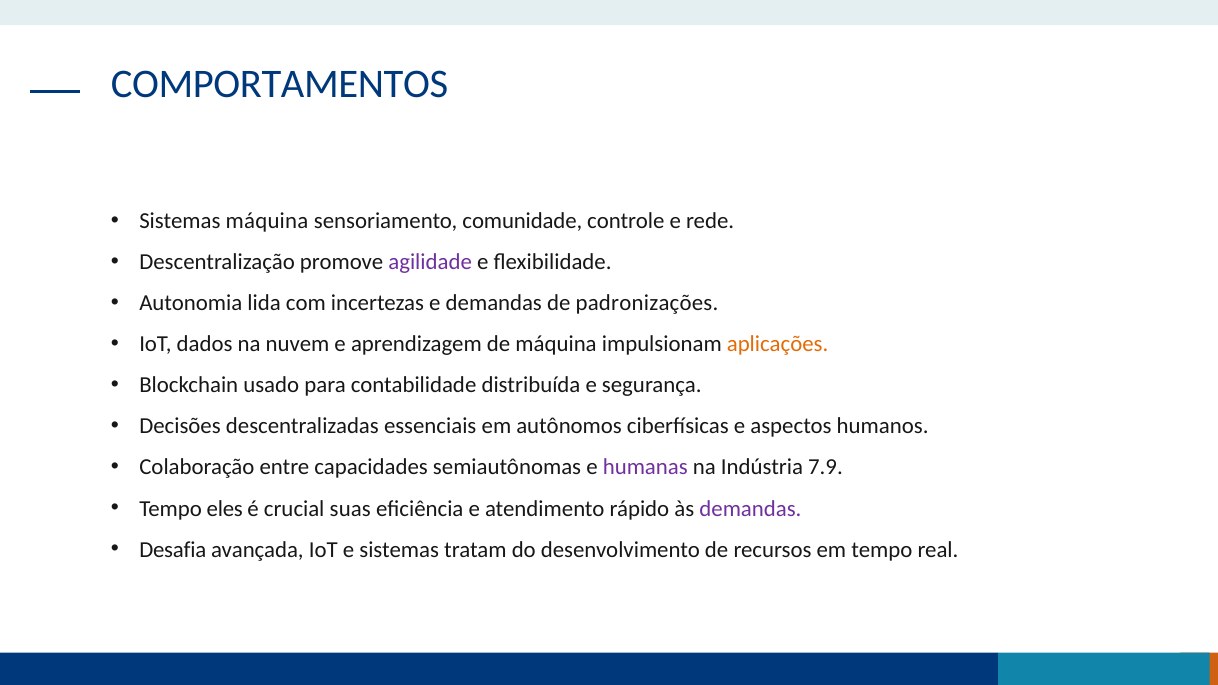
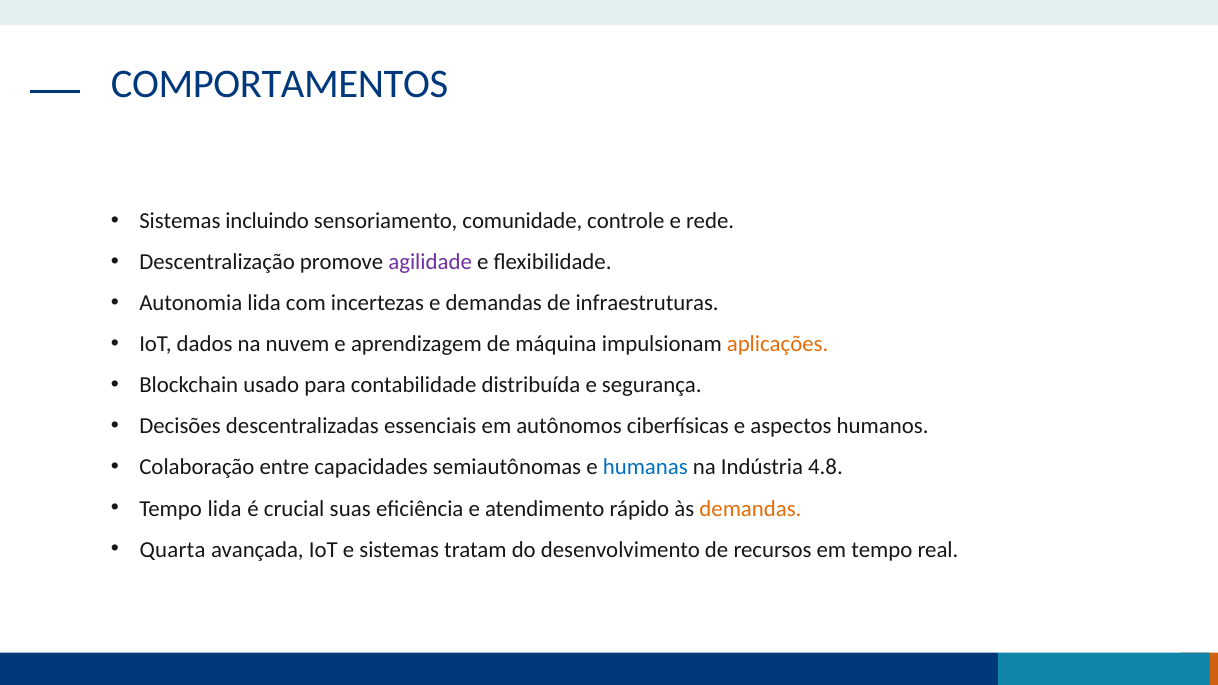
Sistemas máquina: máquina -> incluindo
padronizações: padronizações -> infraestruturas
humanas colour: purple -> blue
7.9: 7.9 -> 4.8
Tempo eles: eles -> lida
demandas at (750, 509) colour: purple -> orange
Desafia: Desafia -> Quarta
